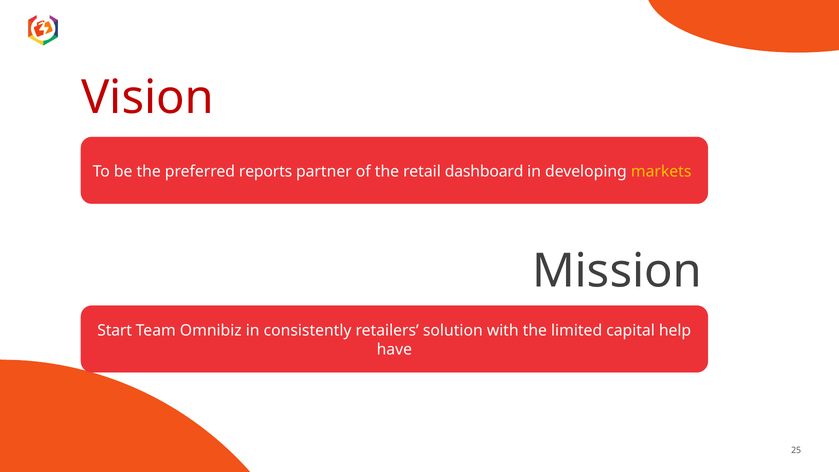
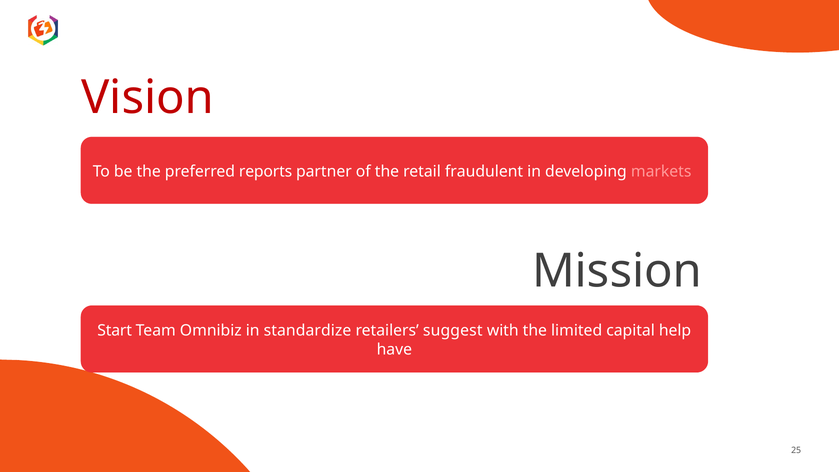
dashboard: dashboard -> fraudulent
markets colour: yellow -> pink
consistently: consistently -> standardize
solution: solution -> suggest
